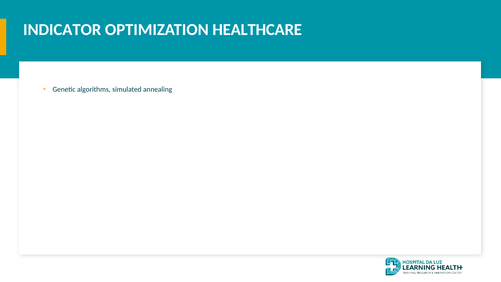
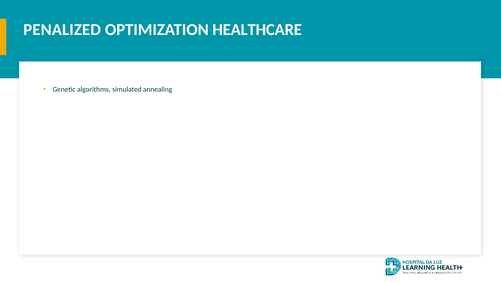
INDICATOR: INDICATOR -> PENALIZED
